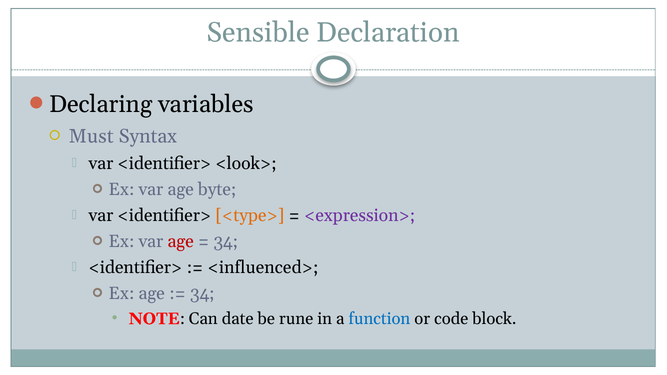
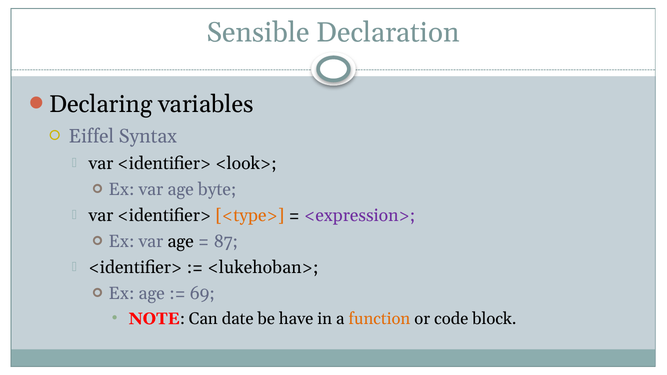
Must: Must -> Eiffel
age at (181, 242) colour: red -> black
34 at (226, 242): 34 -> 87
<influenced>: <influenced> -> <lukehoban>
34 at (202, 294): 34 -> 69
rune: rune -> have
function colour: blue -> orange
